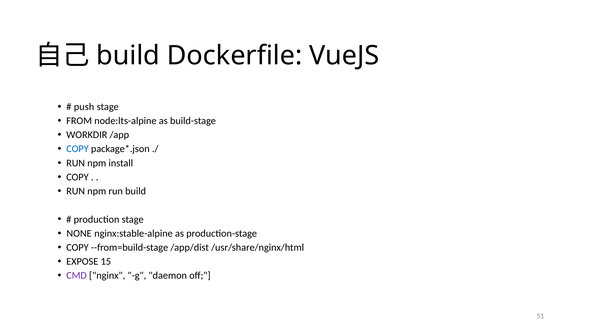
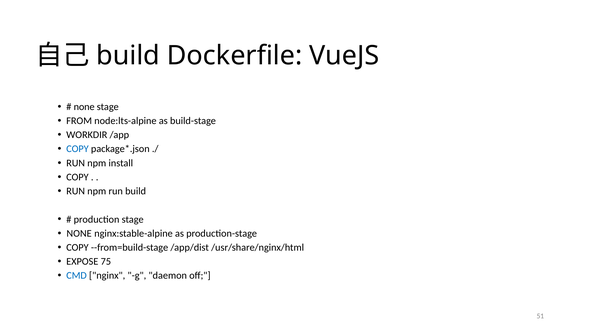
push at (84, 107): push -> none
15: 15 -> 75
CMD colour: purple -> blue
